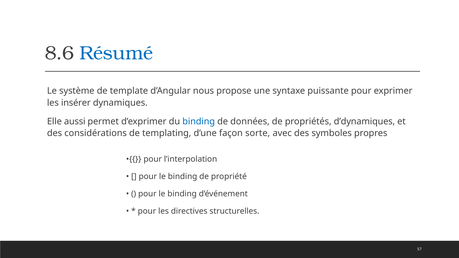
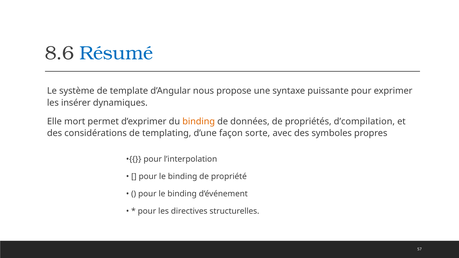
aussi: aussi -> mort
binding at (199, 121) colour: blue -> orange
d’dynamiques: d’dynamiques -> d’compilation
